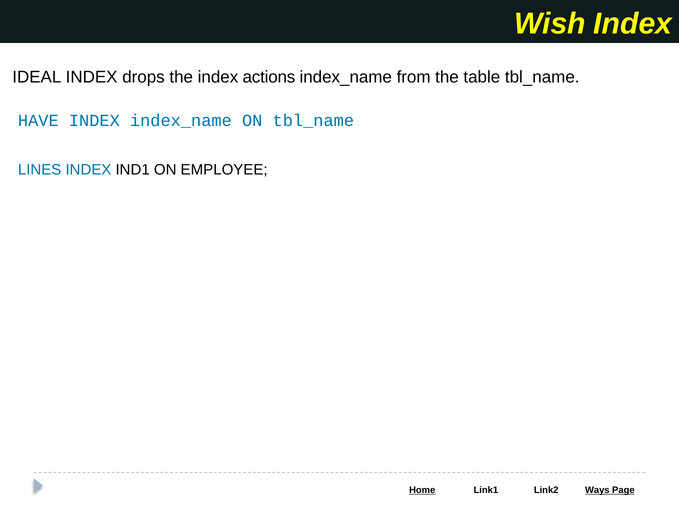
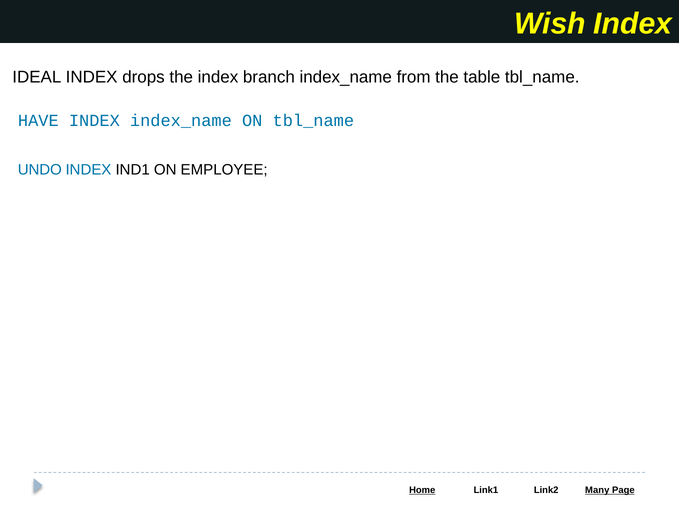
actions: actions -> branch
LINES: LINES -> UNDO
Ways: Ways -> Many
